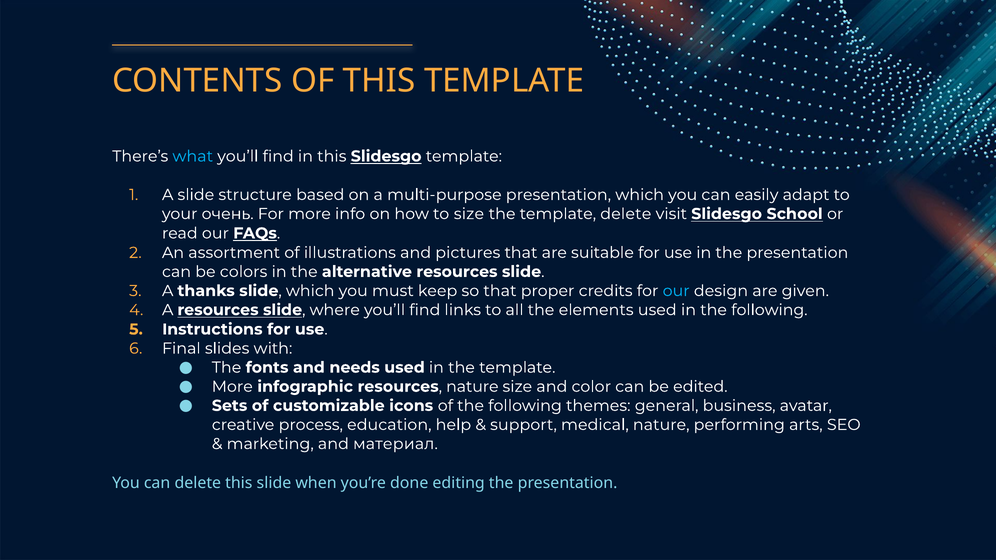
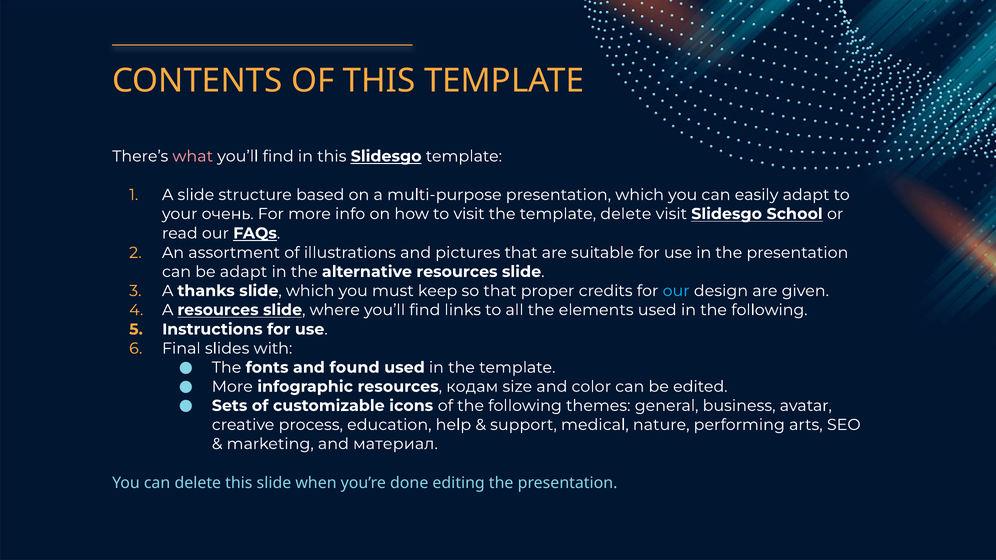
what colour: light blue -> pink
to size: size -> visit
be colors: colors -> adapt
needs: needs -> found
resources nature: nature -> кодам
